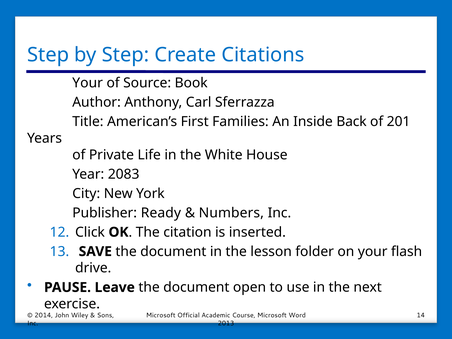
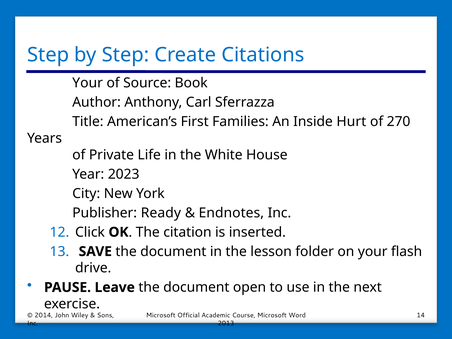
Back: Back -> Hurt
201: 201 -> 270
2083: 2083 -> 2023
Numbers: Numbers -> Endnotes
